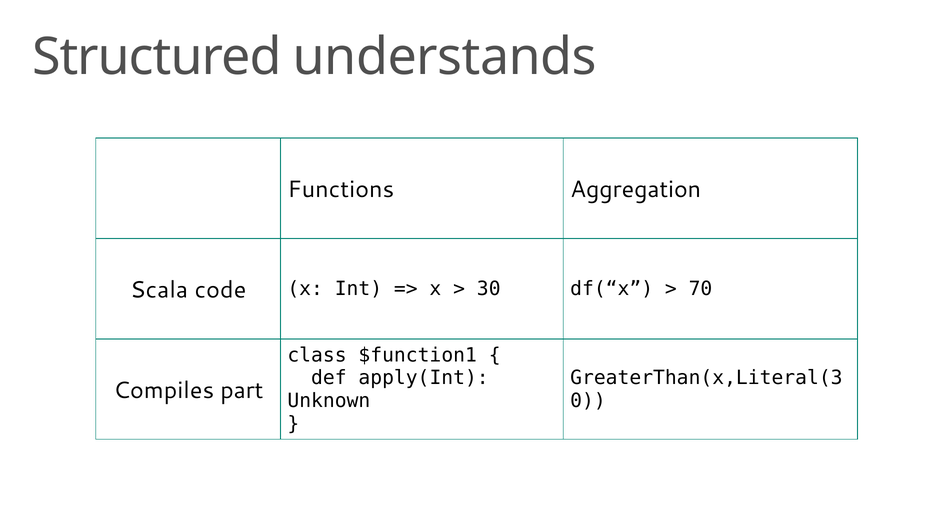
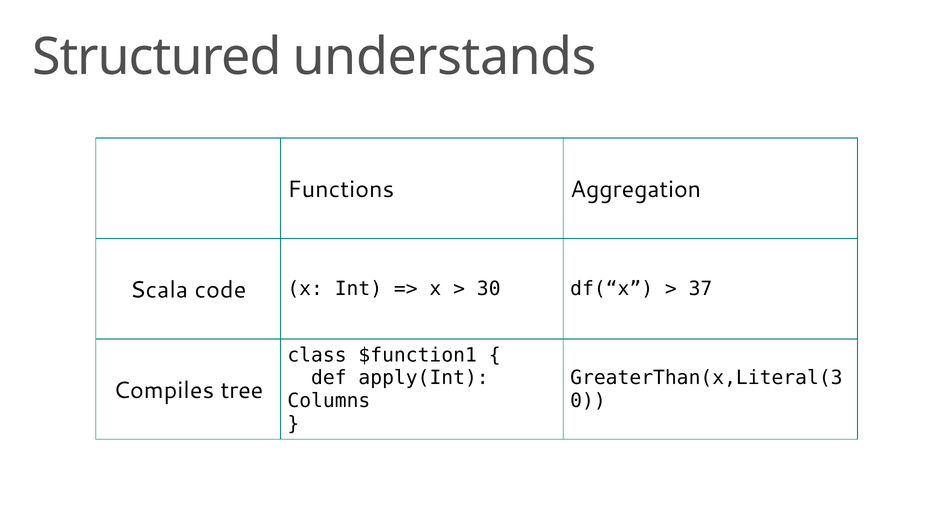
70: 70 -> 37
part: part -> tree
Unknown: Unknown -> Columns
